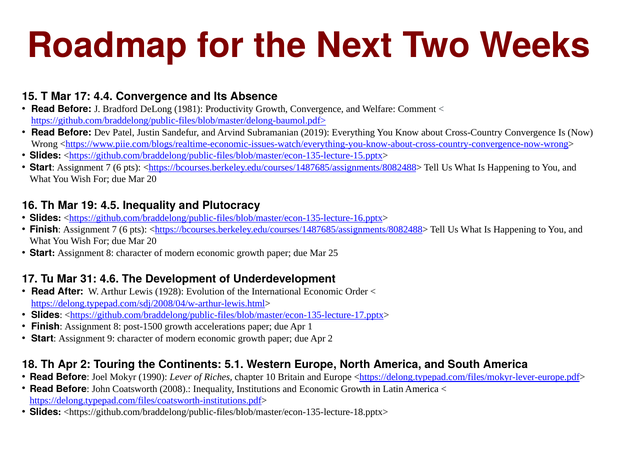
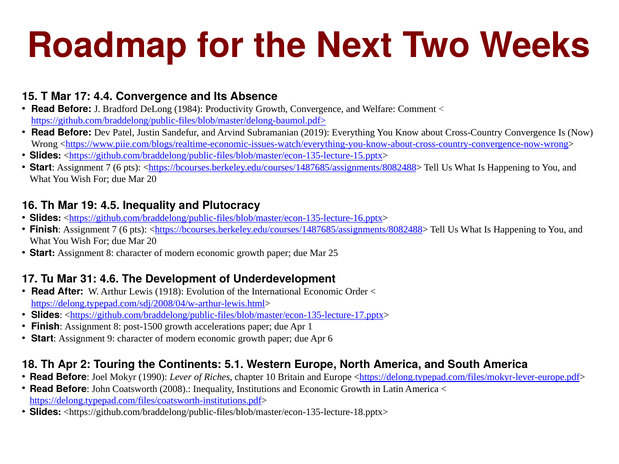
1981: 1981 -> 1984
1928: 1928 -> 1918
due Apr 2: 2 -> 6
